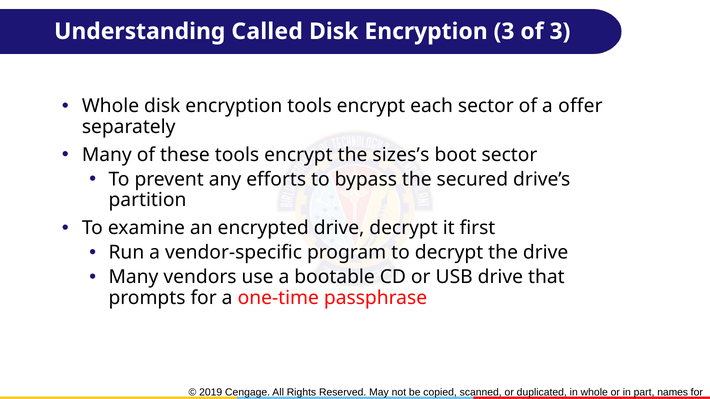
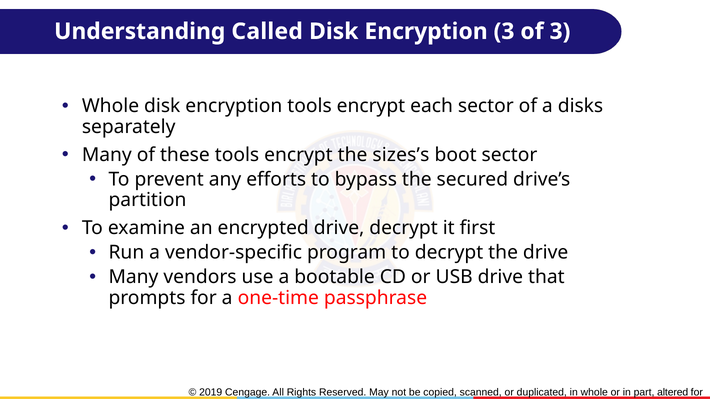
offer: offer -> disks
names: names -> altered
